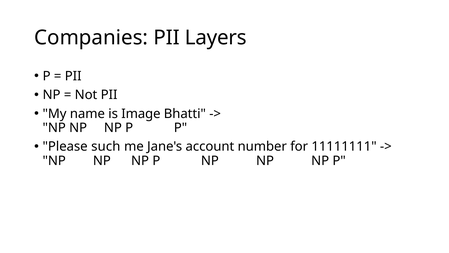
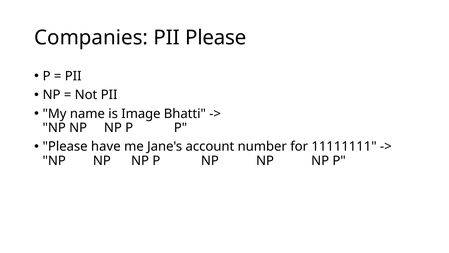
PII Layers: Layers -> Please
such: such -> have
